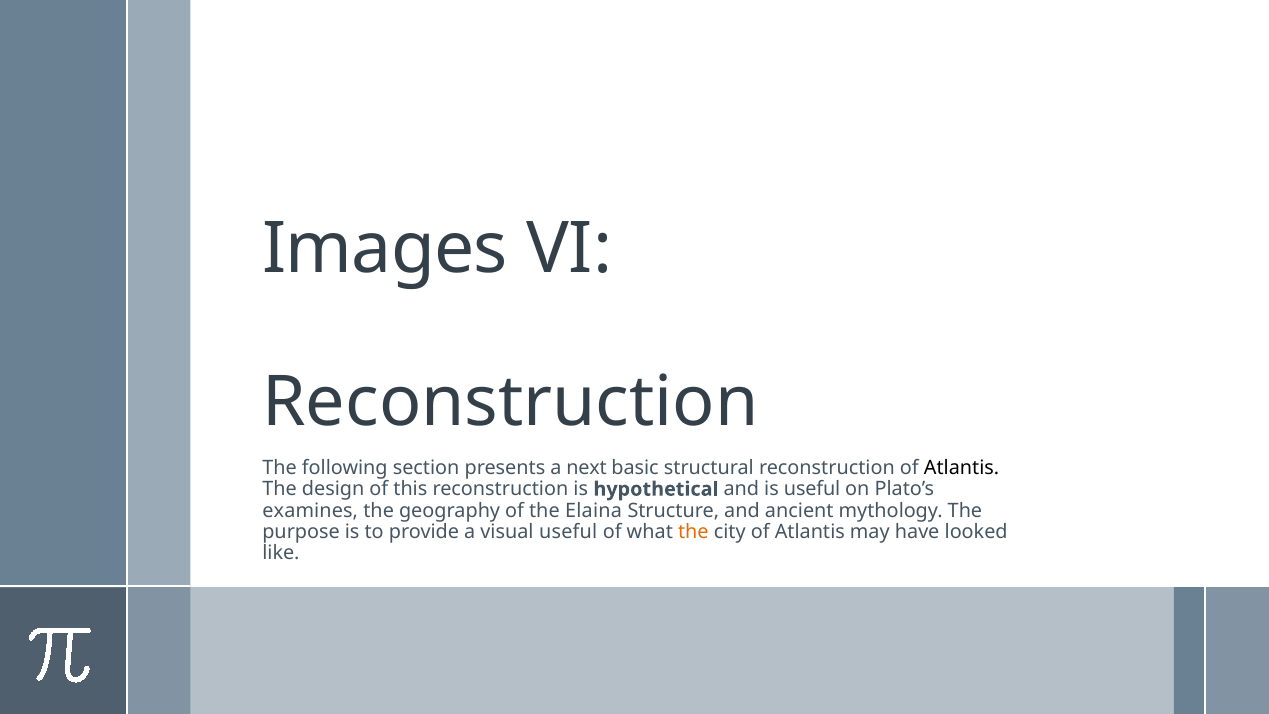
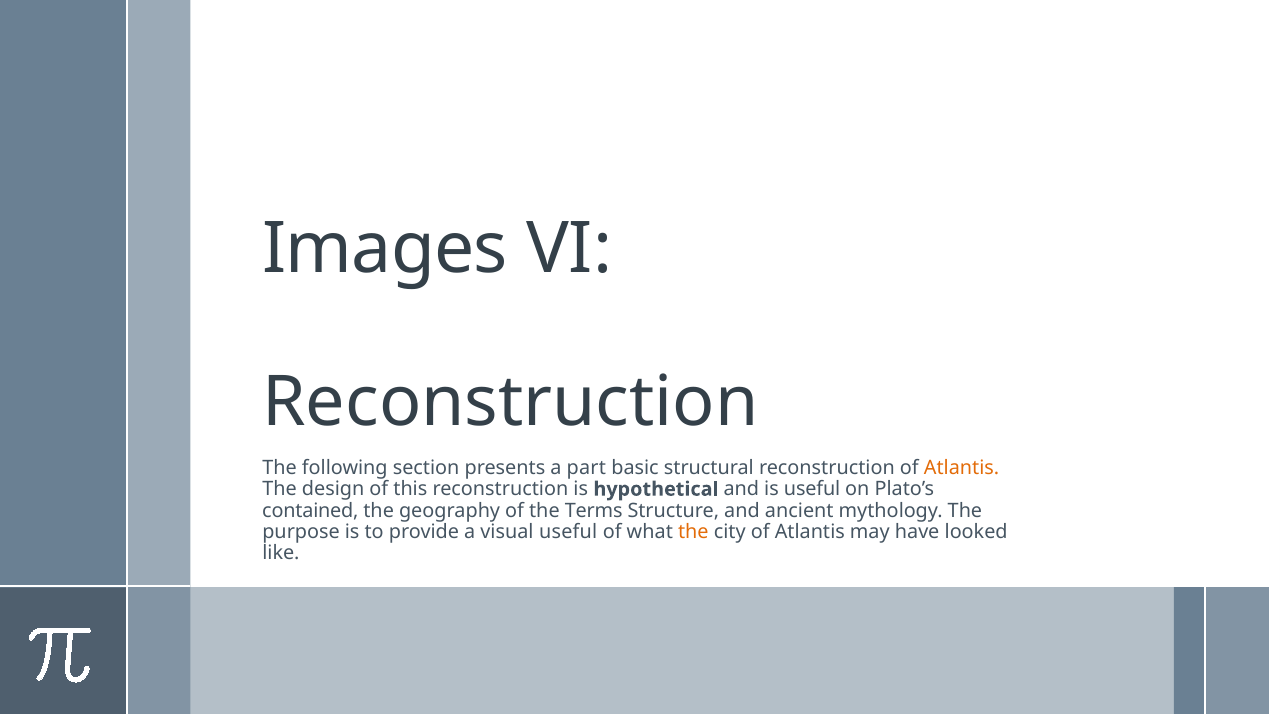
next: next -> part
Atlantis at (962, 468) colour: black -> orange
examines: examines -> contained
Elaina: Elaina -> Terms
